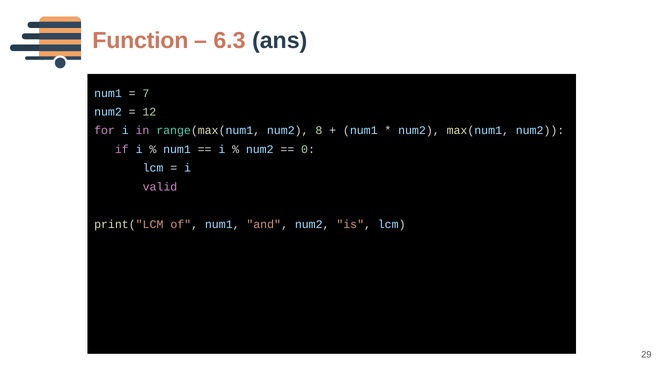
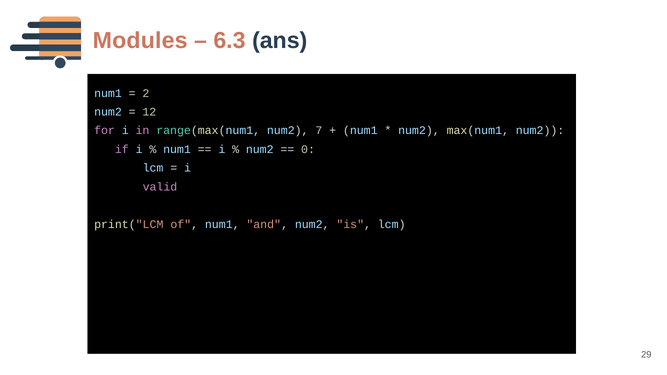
Function: Function -> Modules
7: 7 -> 2
8: 8 -> 7
